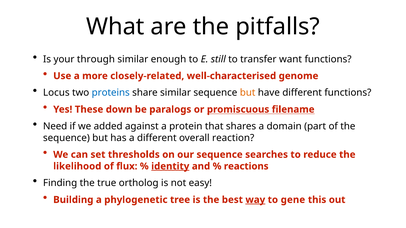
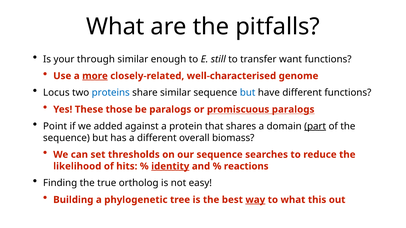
more underline: none -> present
but at (248, 93) colour: orange -> blue
down: down -> those
promiscuous filename: filename -> paralogs
Need: Need -> Point
part underline: none -> present
reaction: reaction -> biomass
flux: flux -> hits
to gene: gene -> what
